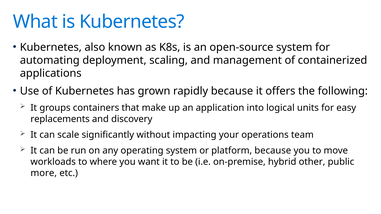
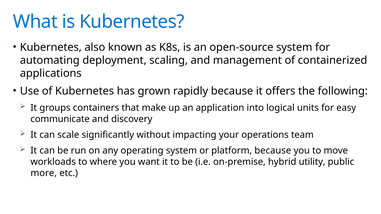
replacements: replacements -> communicate
other: other -> utility
